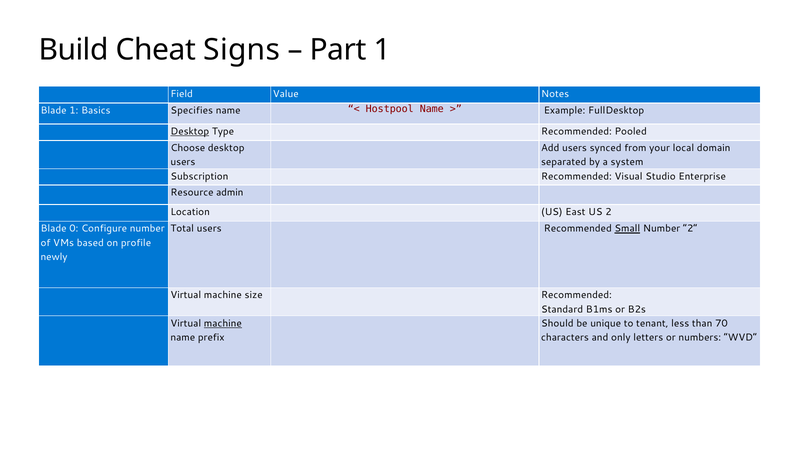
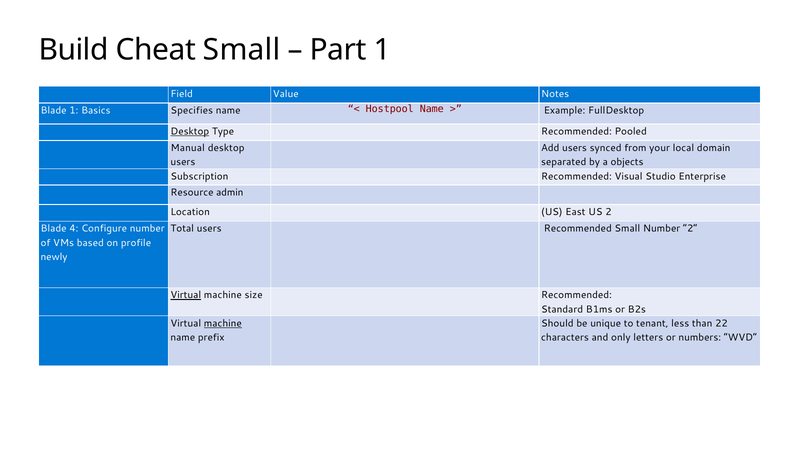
Cheat Signs: Signs -> Small
Choose: Choose -> Manual
system: system -> objects
0: 0 -> 4
Small at (627, 229) underline: present -> none
Virtual at (186, 295) underline: none -> present
70: 70 -> 22
